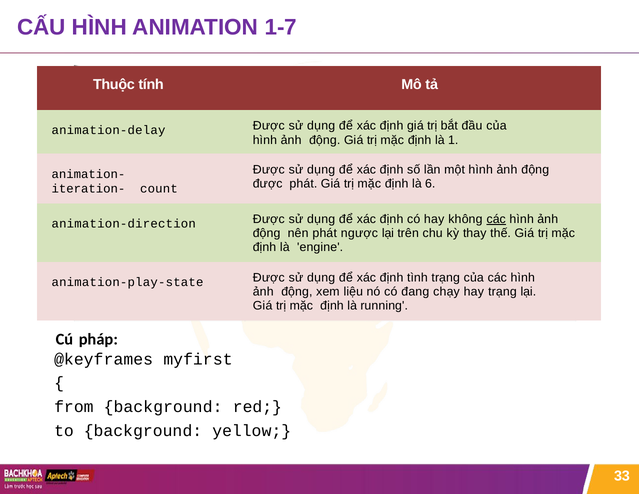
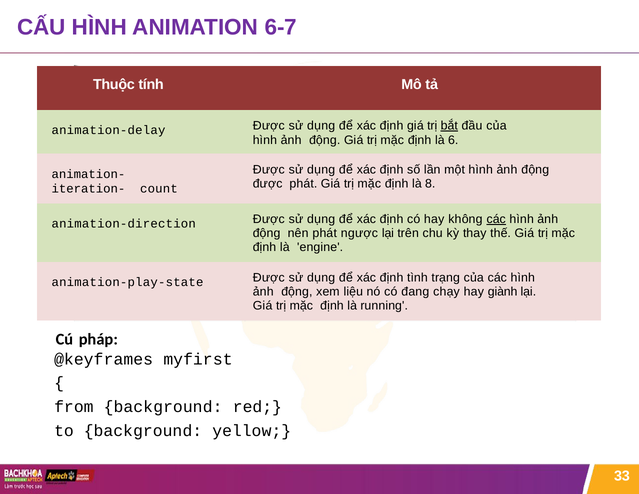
1-7: 1-7 -> 6-7
bắt underline: none -> present
1: 1 -> 6
6: 6 -> 8
hay trạng: trạng -> giành
